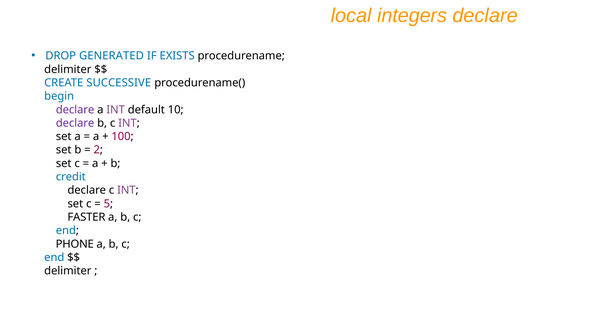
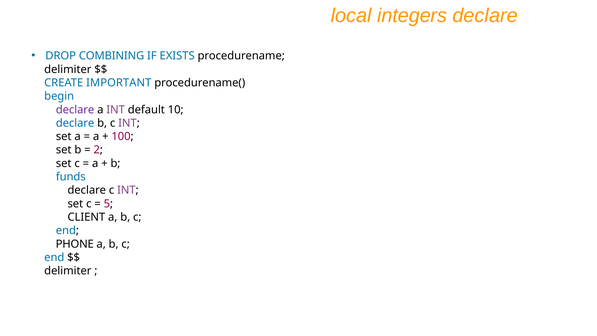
GENERATED: GENERATED -> COMBINING
SUCCESSIVE: SUCCESSIVE -> IMPORTANT
declare at (75, 123) colour: purple -> blue
credit: credit -> funds
FASTER: FASTER -> CLIENT
